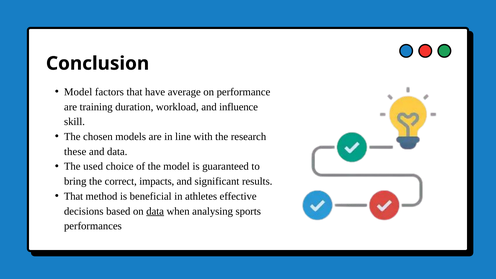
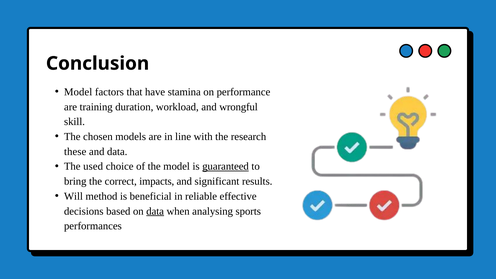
average: average -> stamina
influence: influence -> wrongful
guaranteed underline: none -> present
That at (74, 196): That -> Will
athletes: athletes -> reliable
